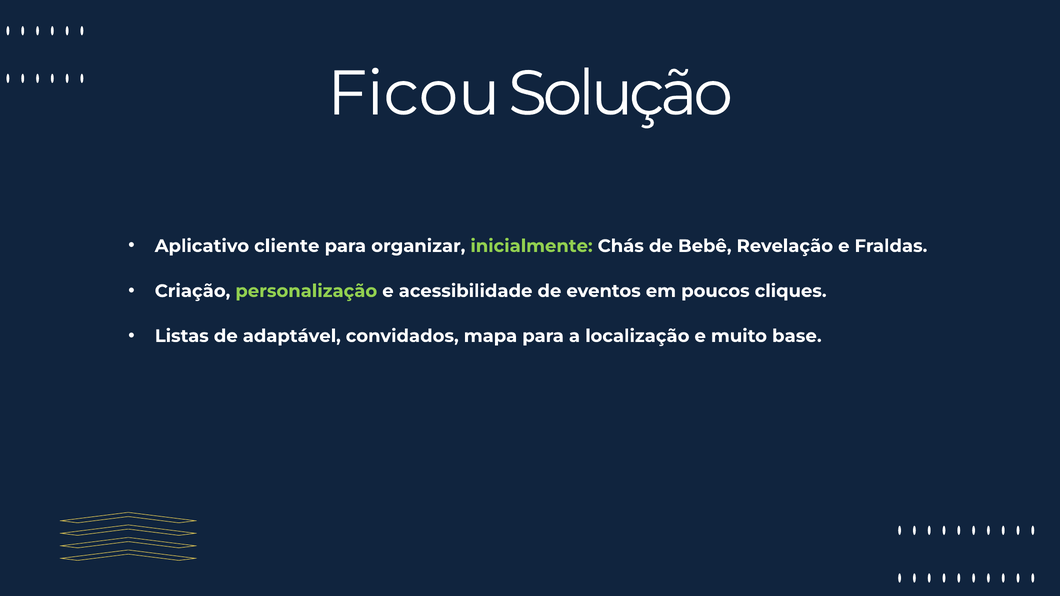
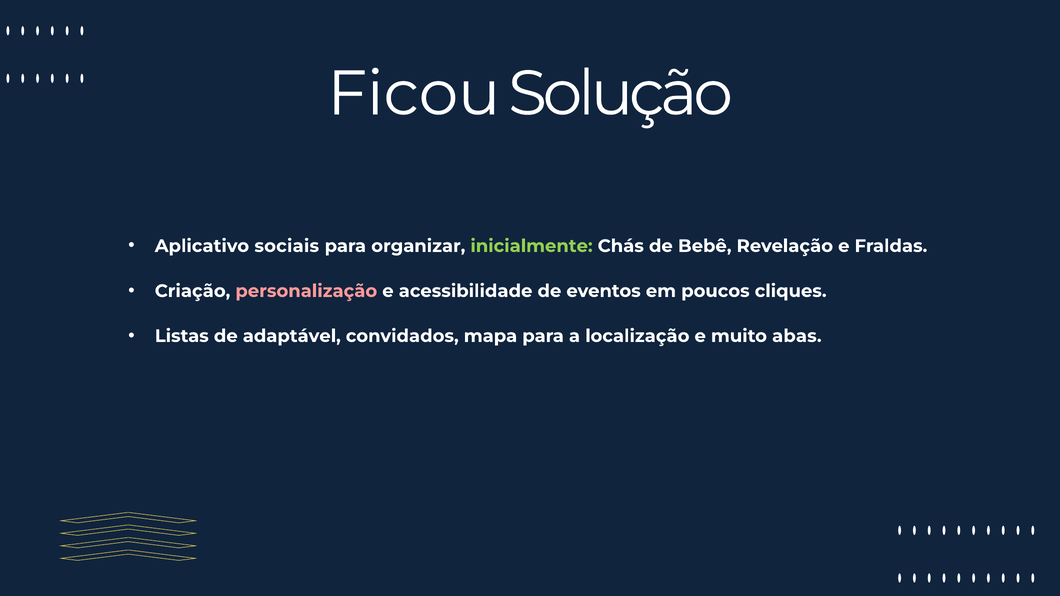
cliente: cliente -> sociais
personalização colour: light green -> pink
base: base -> abas
